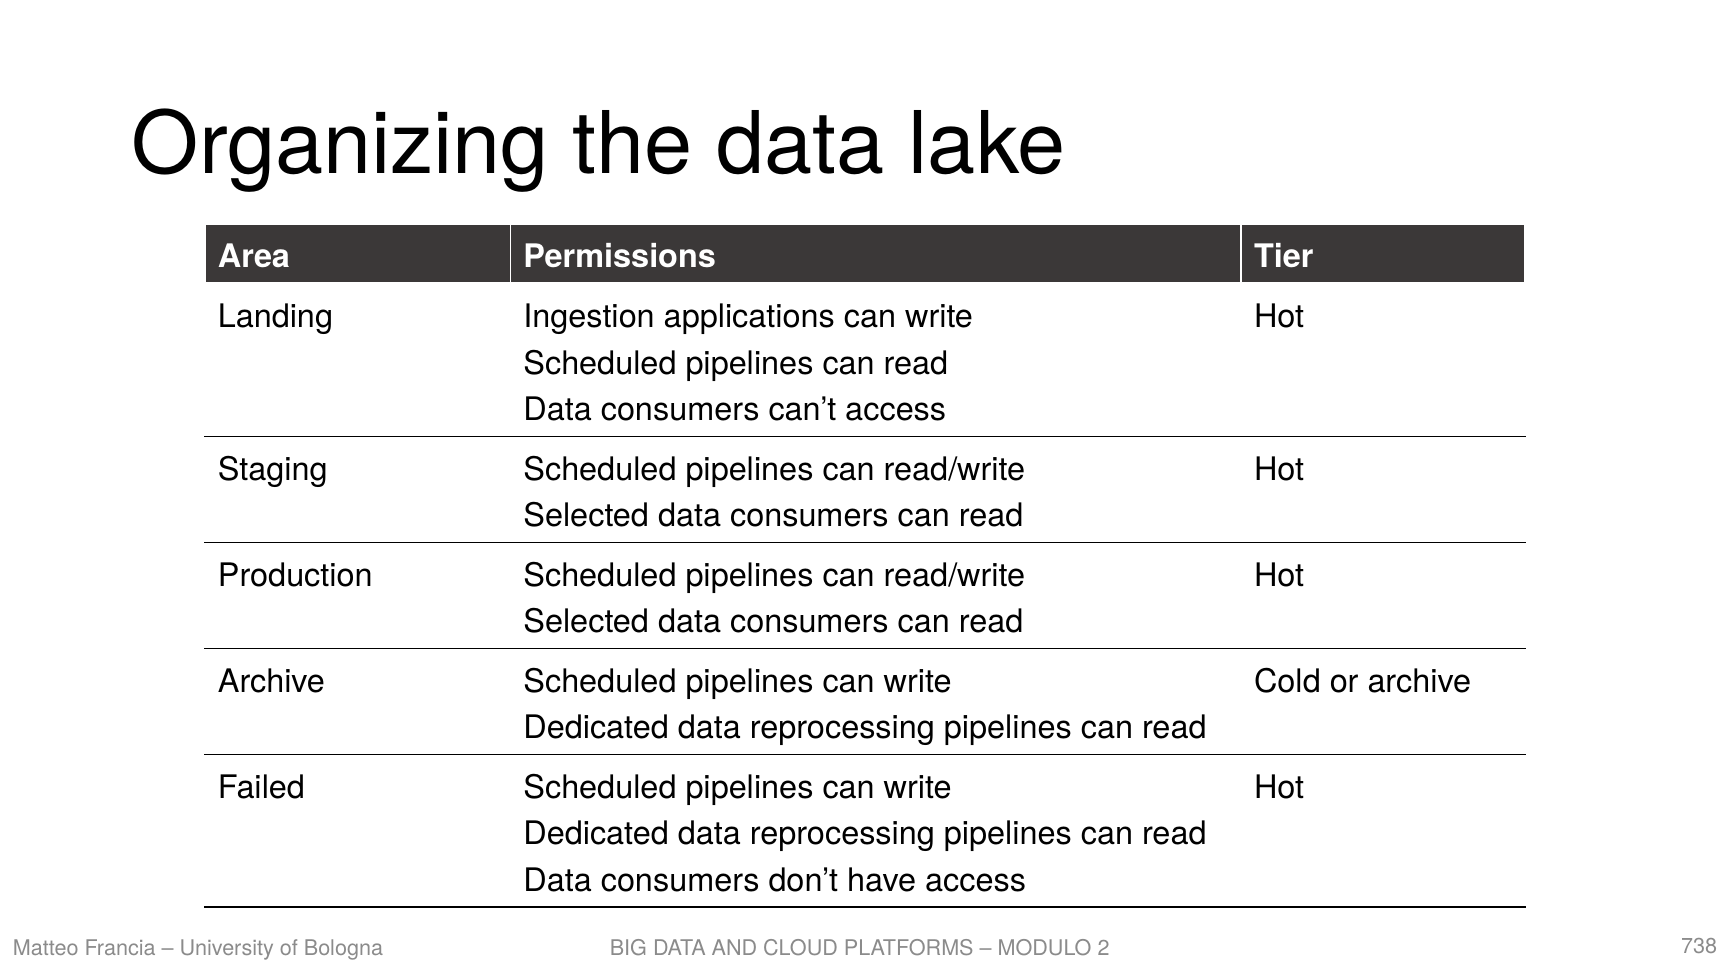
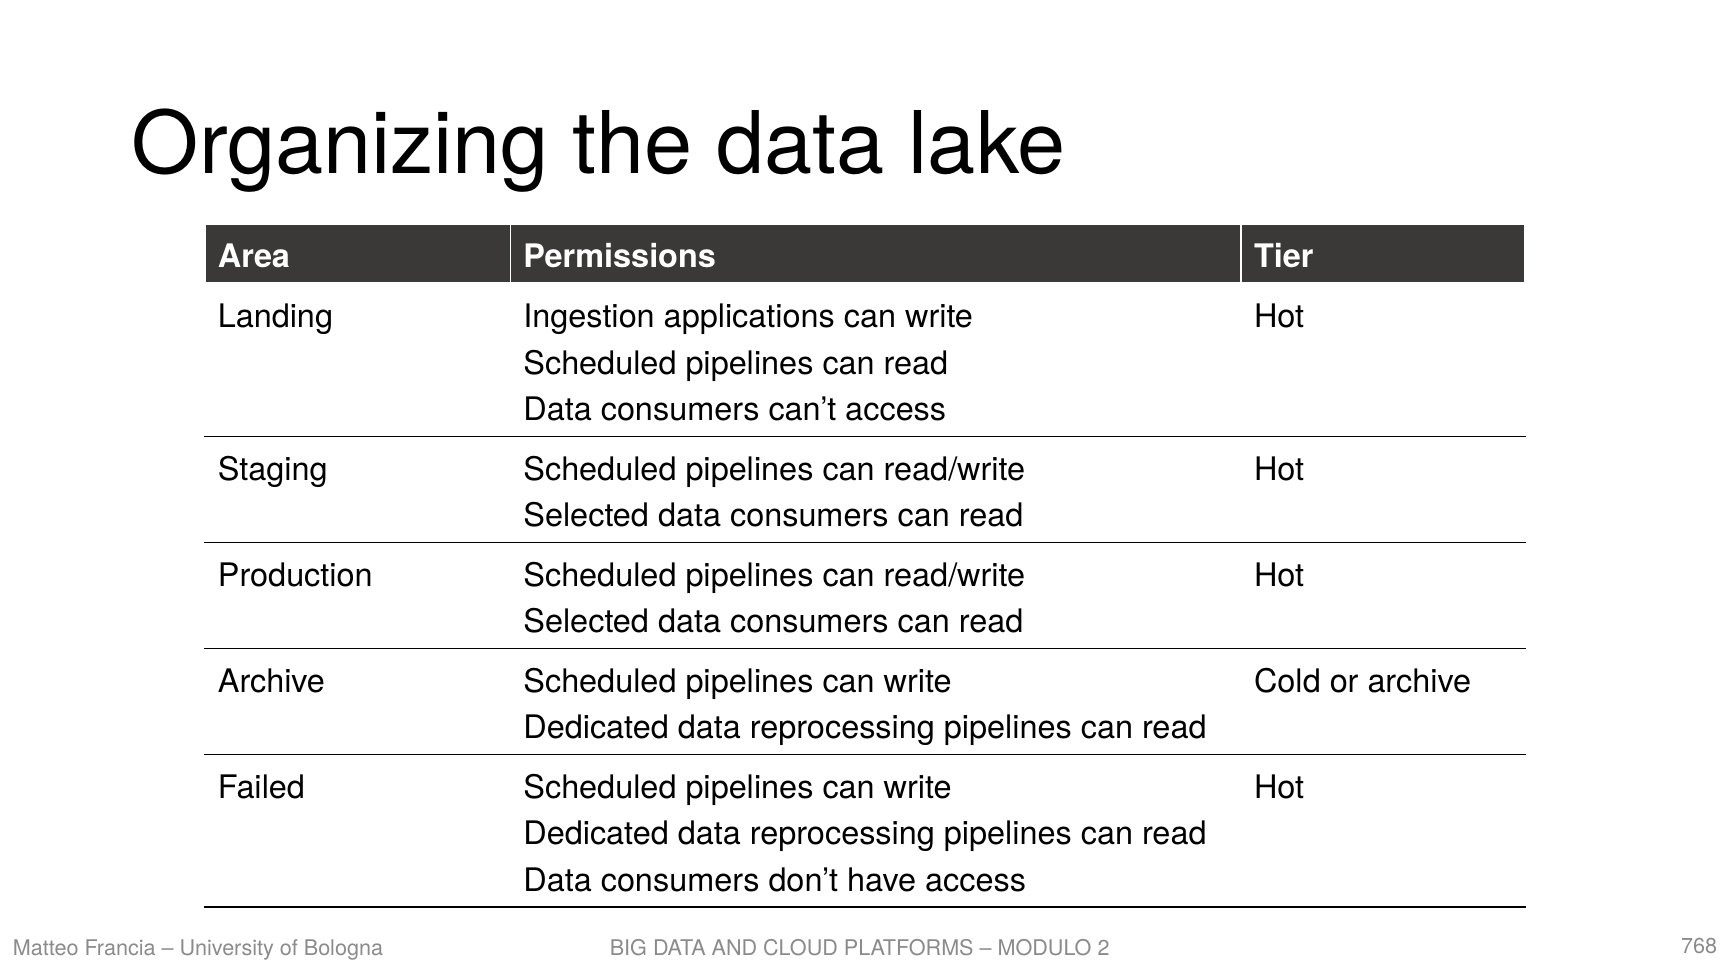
738: 738 -> 768
